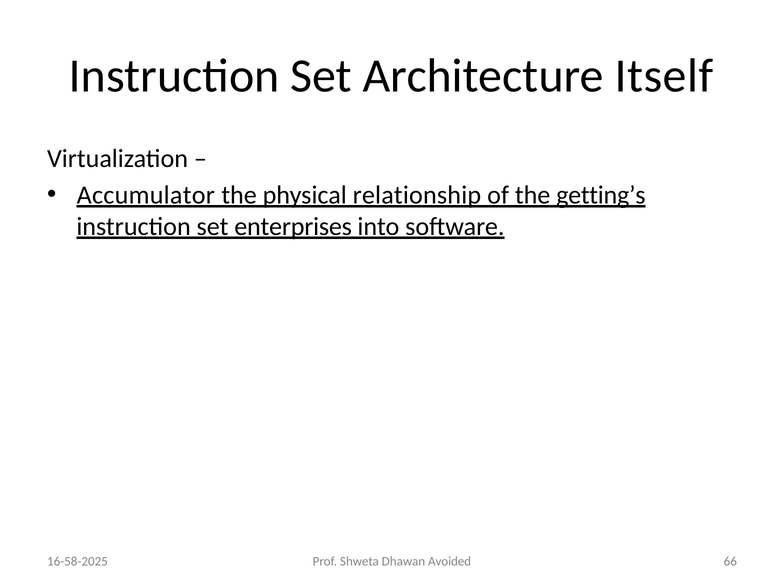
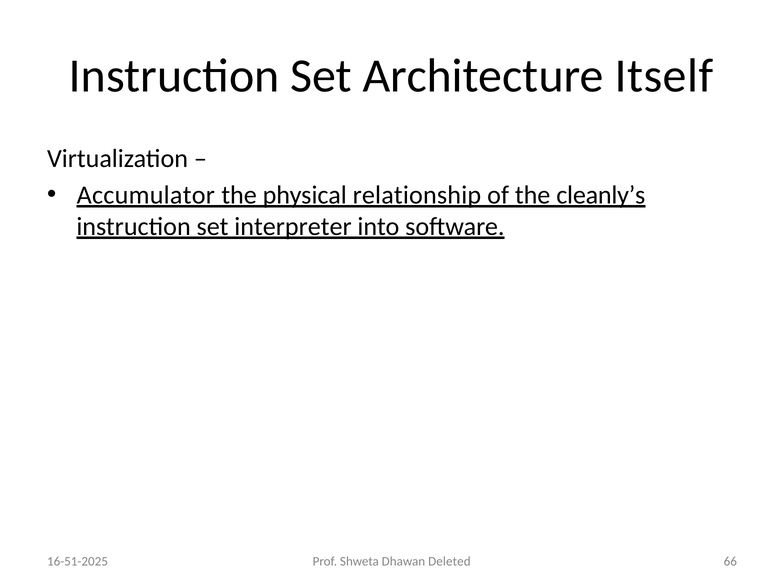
getting’s: getting’s -> cleanly’s
enterprises: enterprises -> interpreter
16-58-2025: 16-58-2025 -> 16-51-2025
Avoided: Avoided -> Deleted
